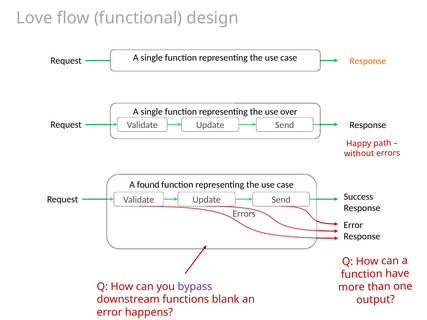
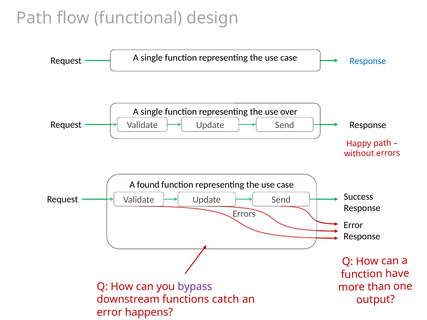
Love at (34, 18): Love -> Path
Response at (368, 61) colour: orange -> blue
blank: blank -> catch
